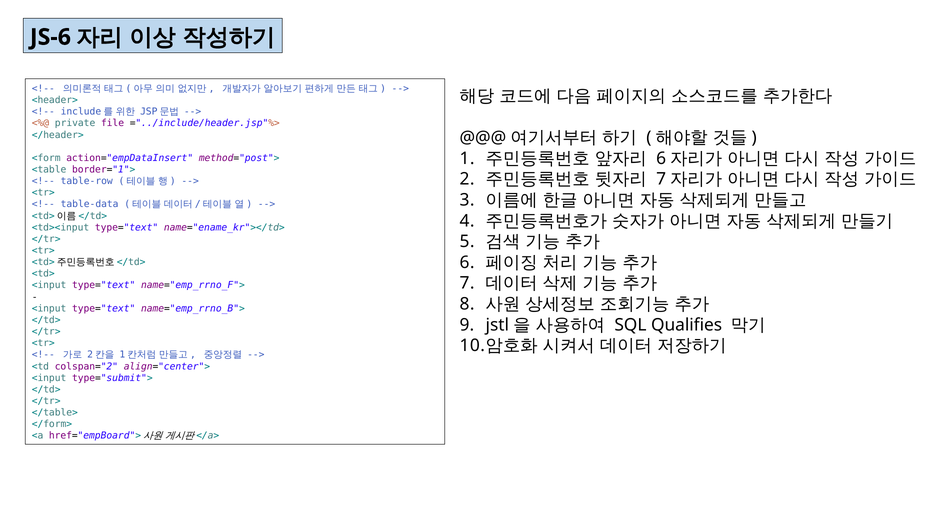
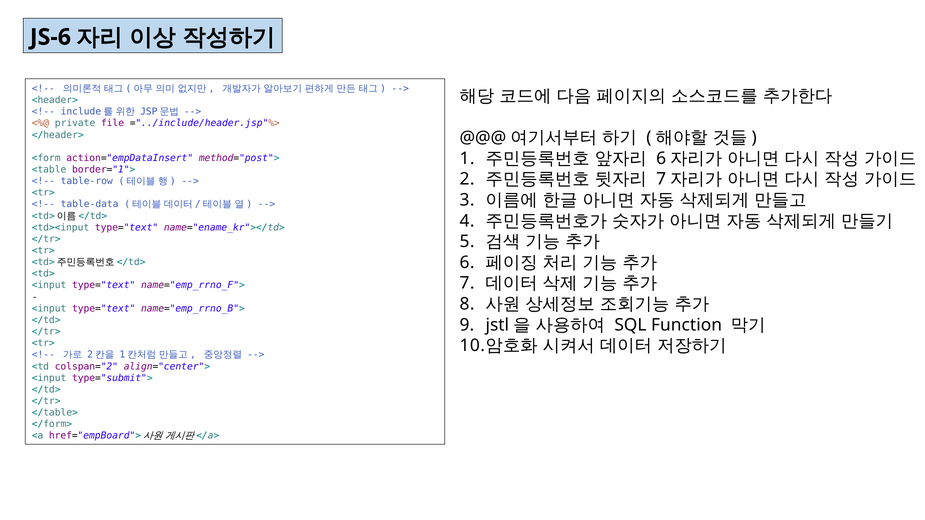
Qualifies: Qualifies -> Function
